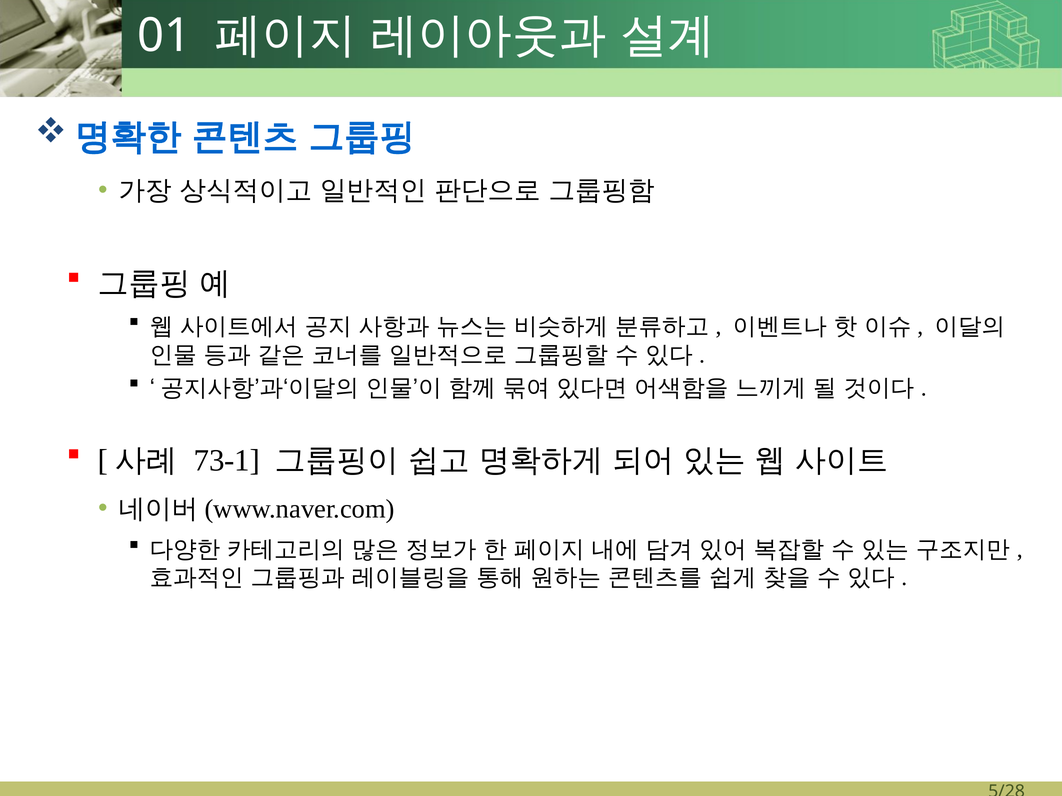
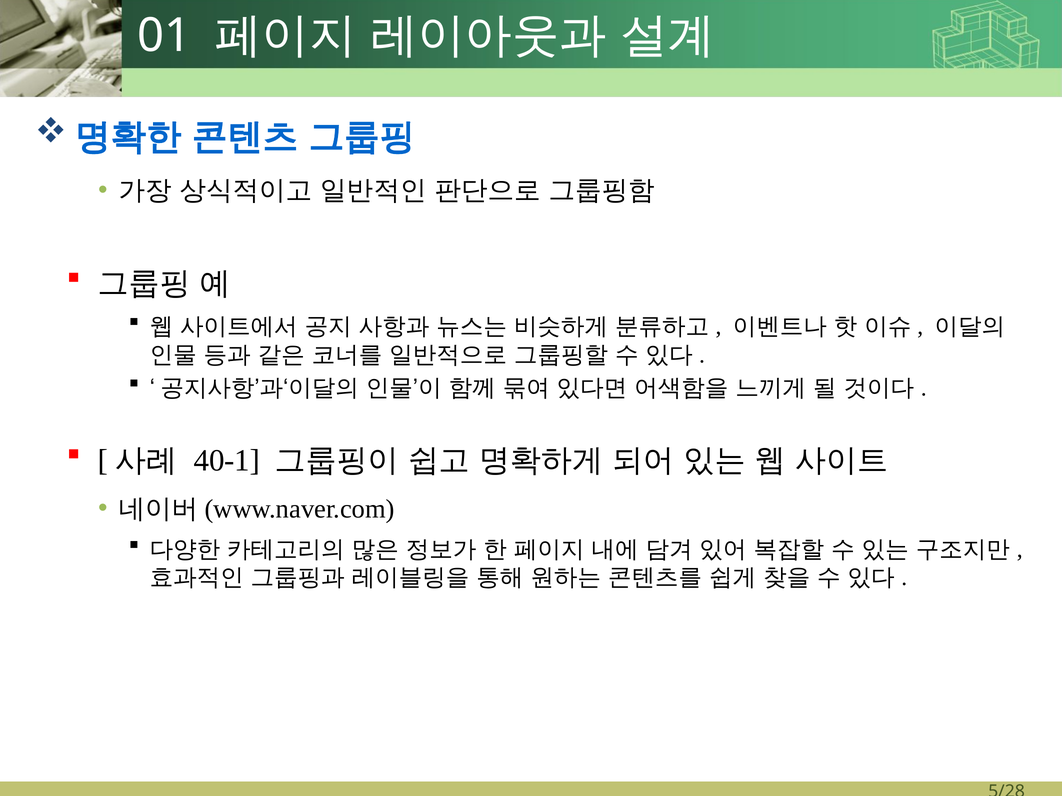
73-1: 73-1 -> 40-1
